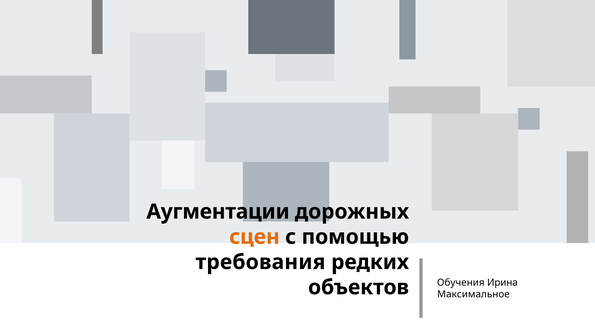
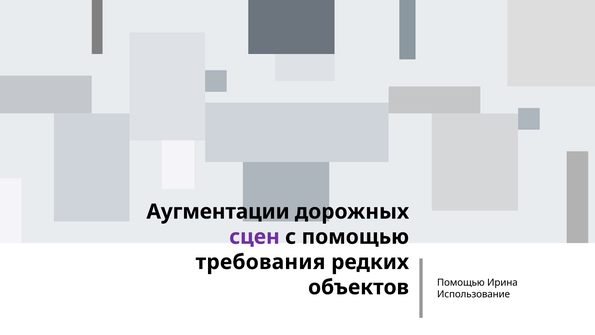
сцен colour: orange -> purple
объектов Обучения: Обучения -> Помощью
Максимальное: Максимальное -> Использование
